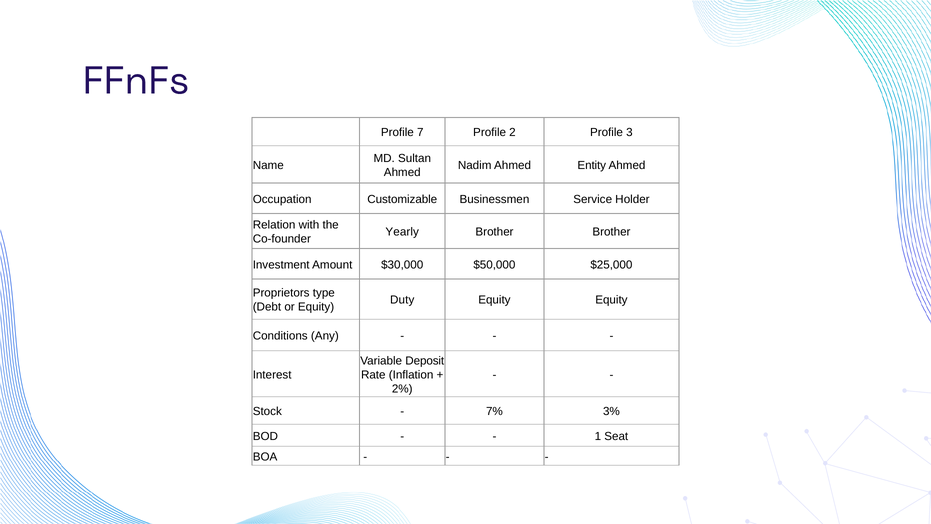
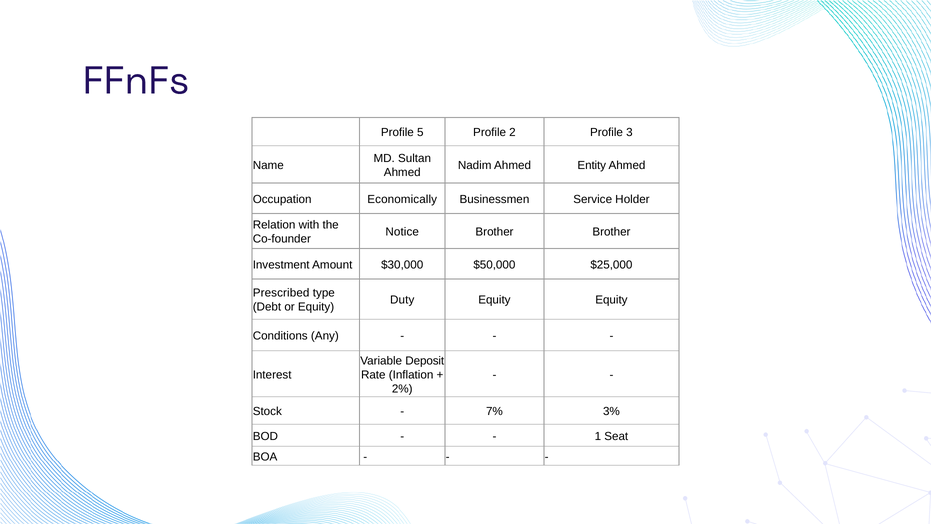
7: 7 -> 5
Customizable: Customizable -> Economically
Yearly: Yearly -> Notice
Proprietors: Proprietors -> Prescribed
